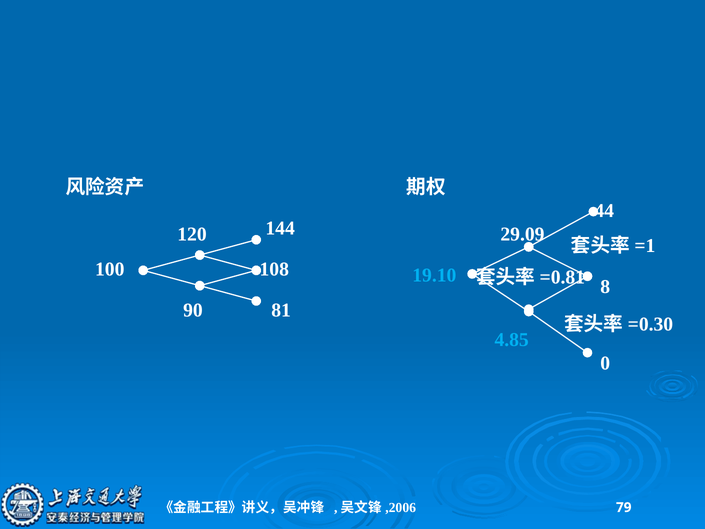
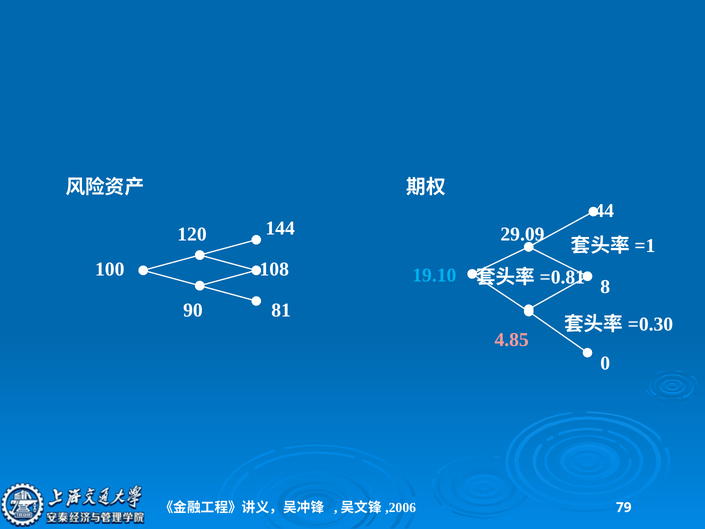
4.85 colour: light blue -> pink
